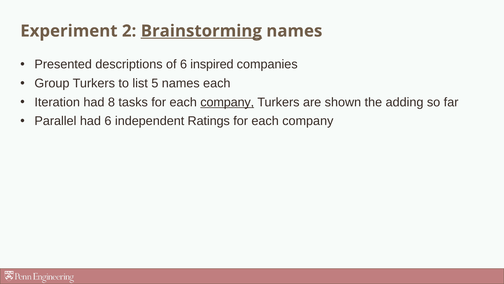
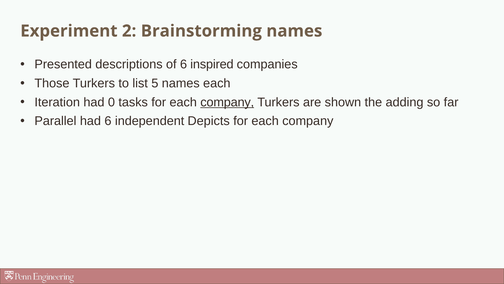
Brainstorming underline: present -> none
Group: Group -> Those
8: 8 -> 0
Ratings: Ratings -> Depicts
